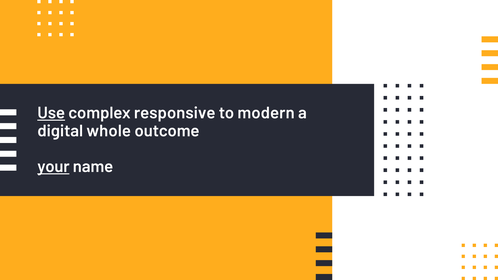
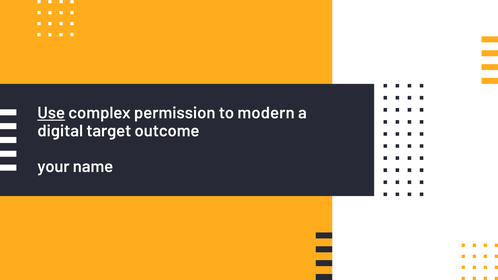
responsive: responsive -> permission
whole: whole -> target
your underline: present -> none
